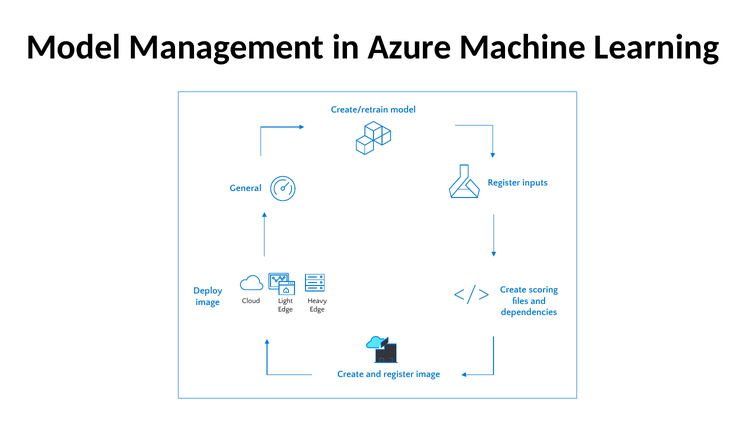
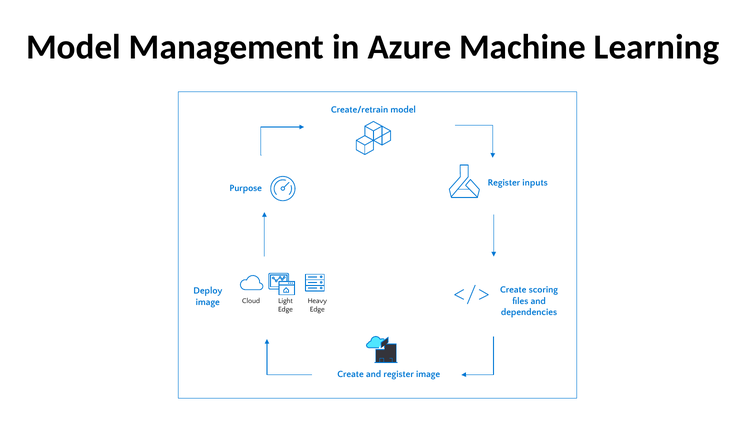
General: General -> Purpose
